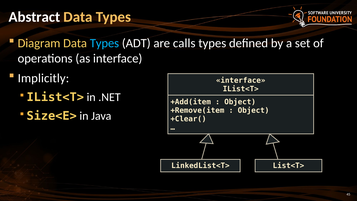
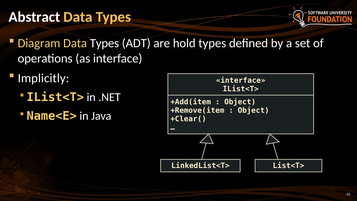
Types at (104, 43) colour: light blue -> white
calls: calls -> hold
Size<E>: Size<E> -> Name<E>
